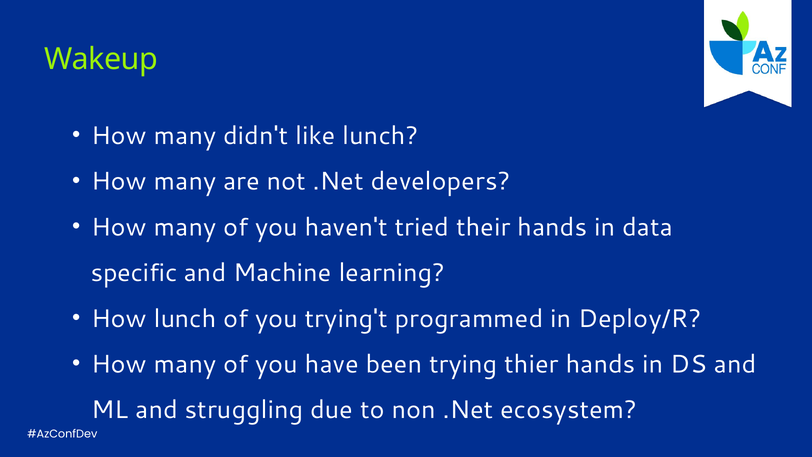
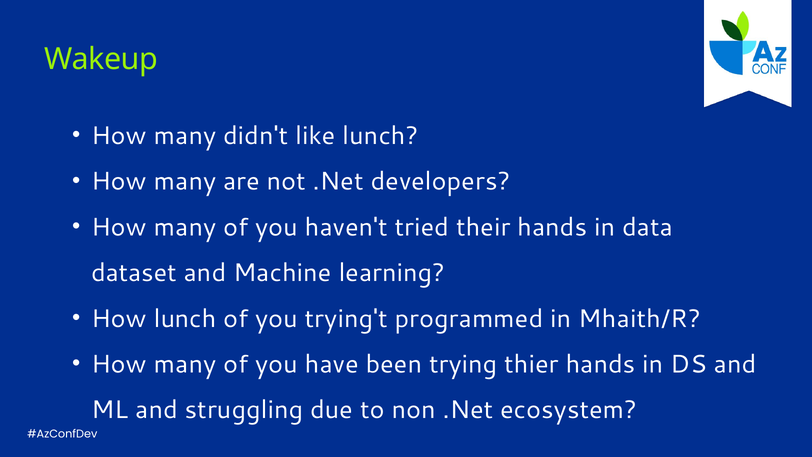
specific: specific -> dataset
Deploy/R: Deploy/R -> Mhaith/R
